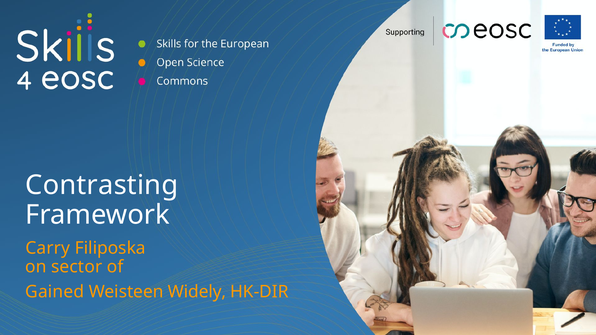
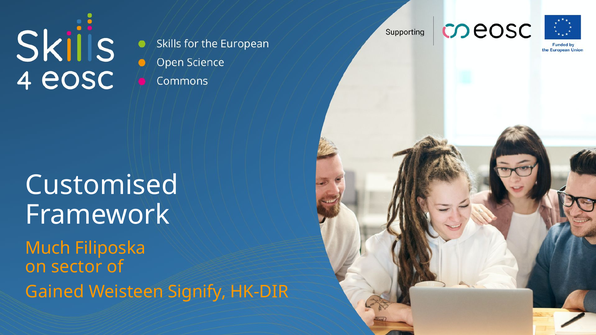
Contrasting: Contrasting -> Customised
Carry: Carry -> Much
Widely: Widely -> Signify
